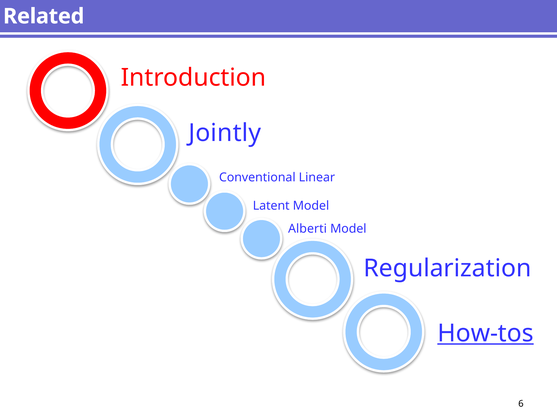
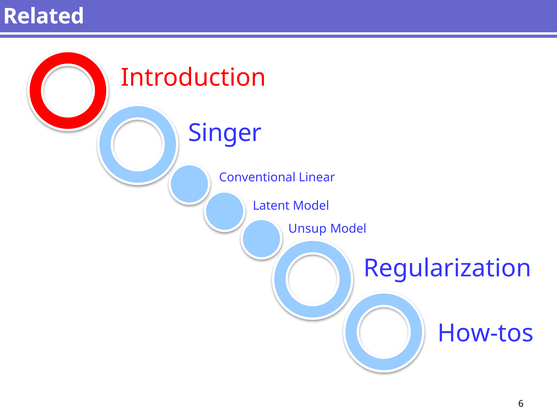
Jointly: Jointly -> Singer
Alberti: Alberti -> Unsup
How-tos underline: present -> none
